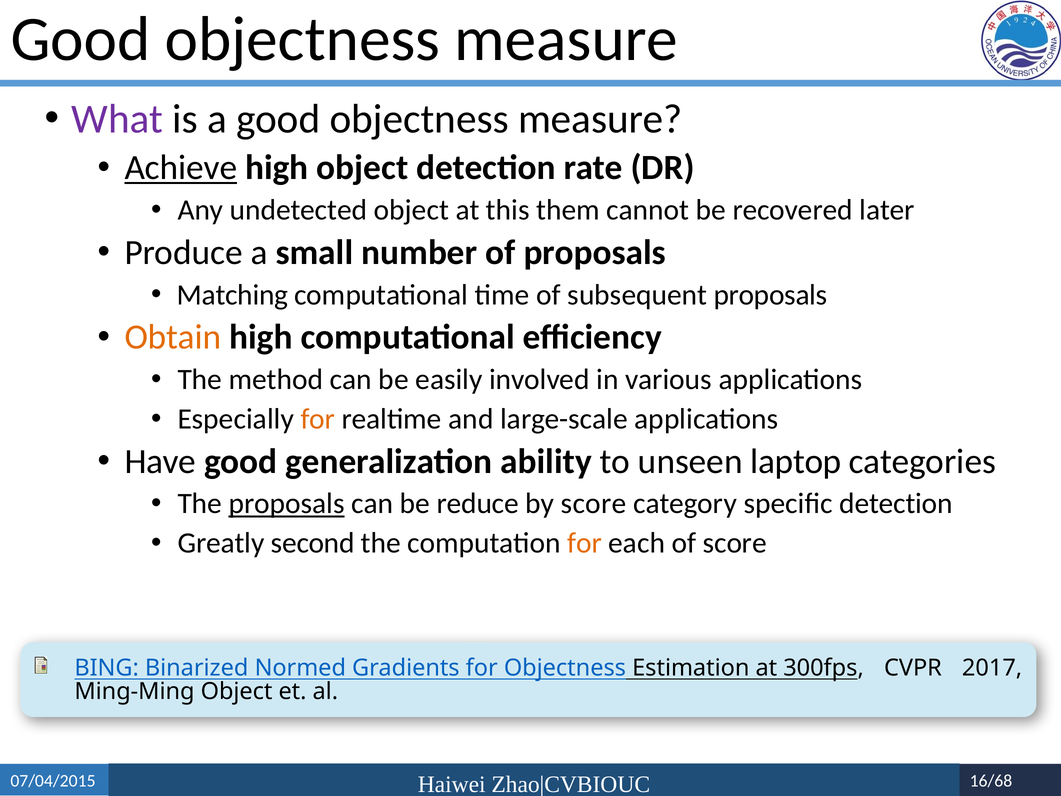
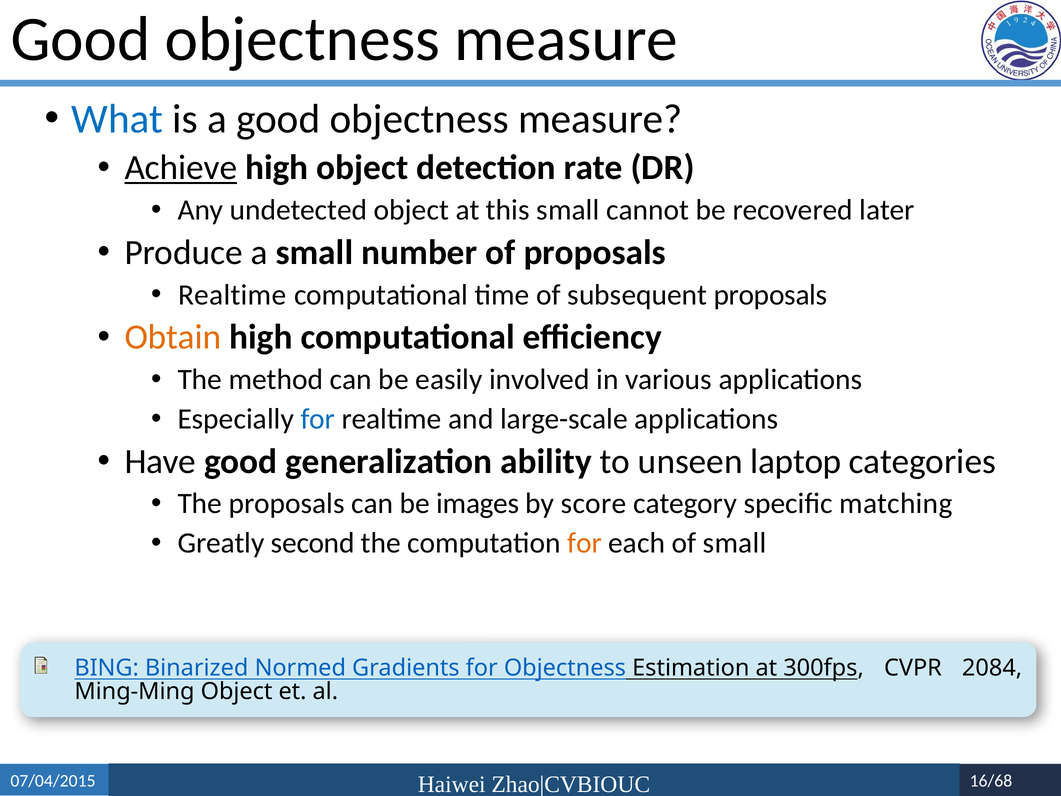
What colour: purple -> blue
this them: them -> small
Matching at (233, 295): Matching -> Realtime
for at (318, 419) colour: orange -> blue
proposals at (287, 504) underline: present -> none
reduce: reduce -> images
specific detection: detection -> matching
of score: score -> small
2017: 2017 -> 2084
